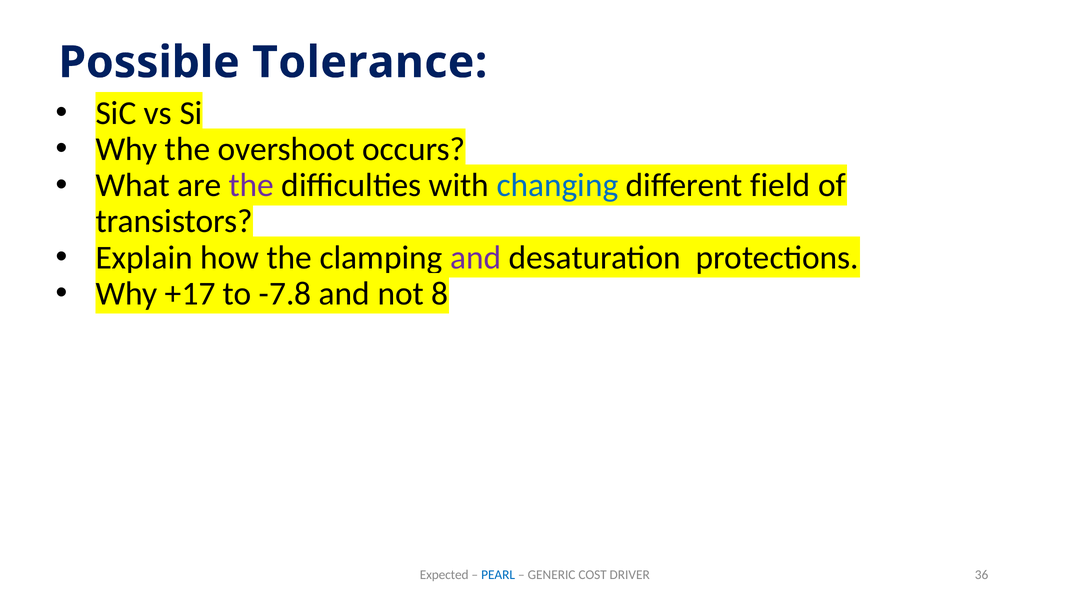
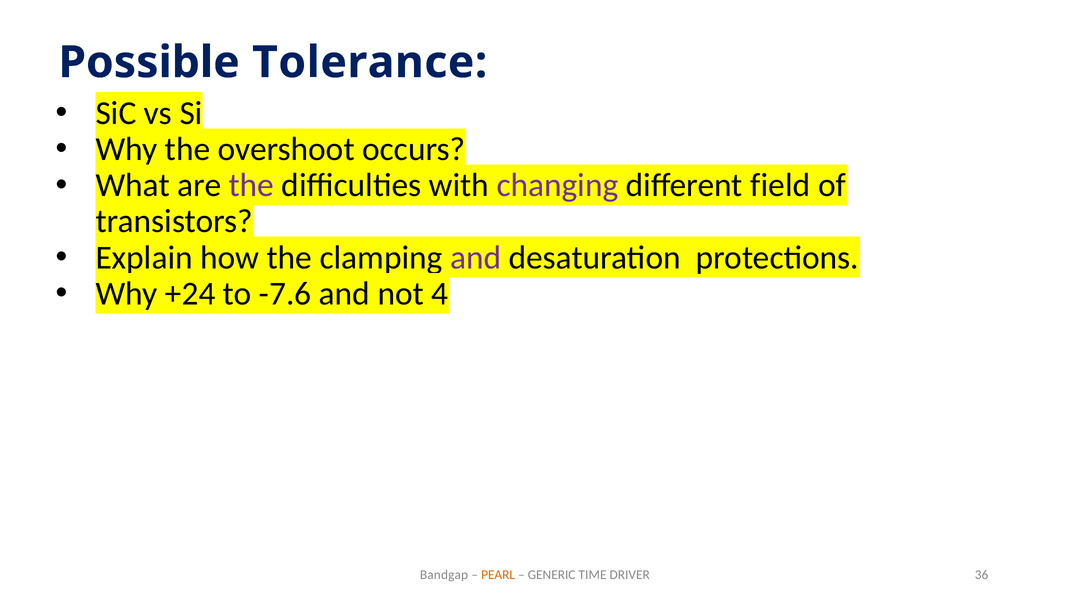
changing colour: blue -> purple
+17: +17 -> +24
-7.8: -7.8 -> -7.6
8: 8 -> 4
Expected: Expected -> Bandgap
PEARL colour: blue -> orange
COST: COST -> TIME
